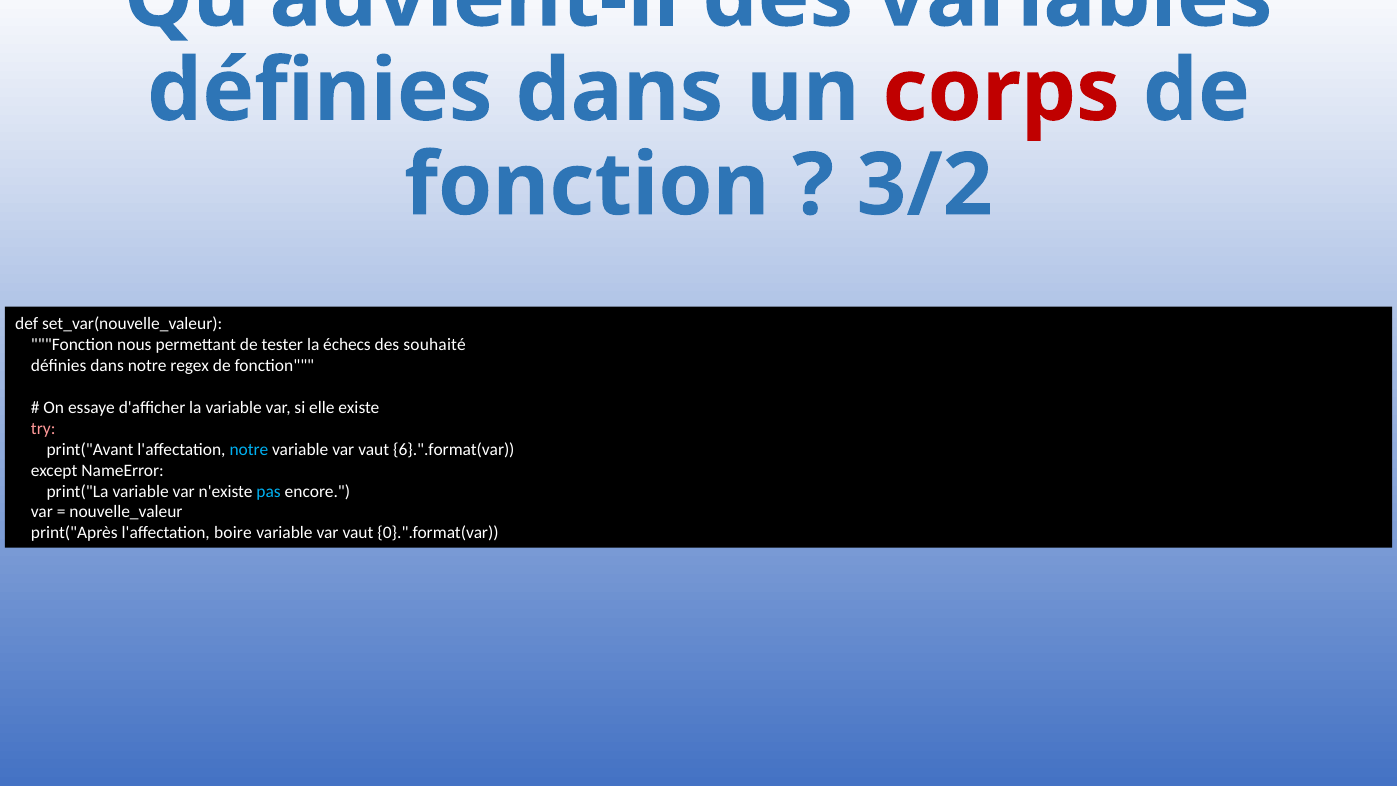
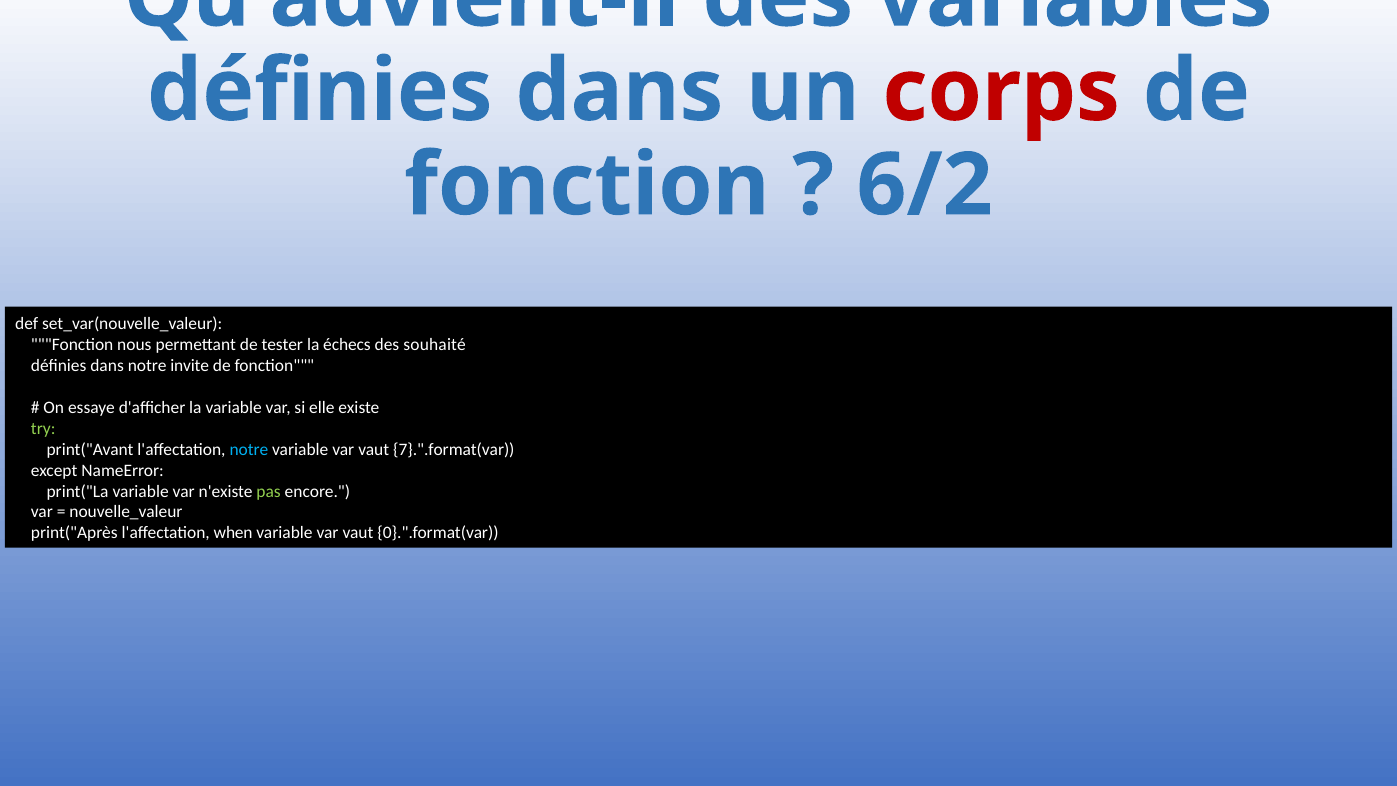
3/2: 3/2 -> 6/2
regex: regex -> invite
try colour: pink -> light green
6}.".format(var: 6}.".format(var -> 7}.".format(var
pas colour: light blue -> light green
boire: boire -> when
